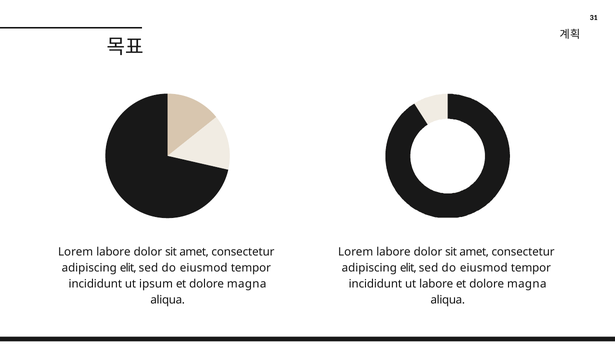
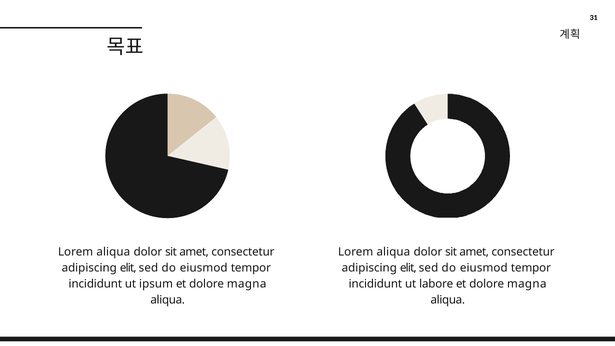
labore at (113, 252): labore -> aliqua
labore at (393, 252): labore -> aliqua
